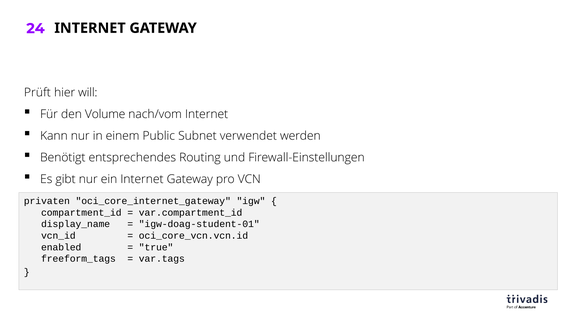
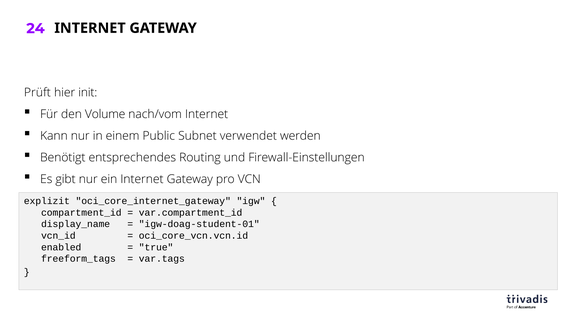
will: will -> init
privaten: privaten -> explizit
